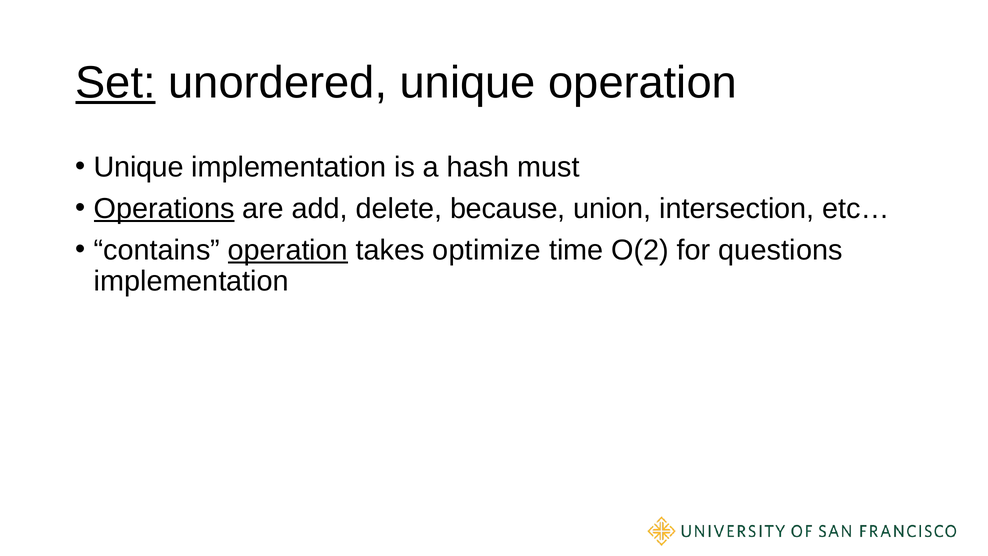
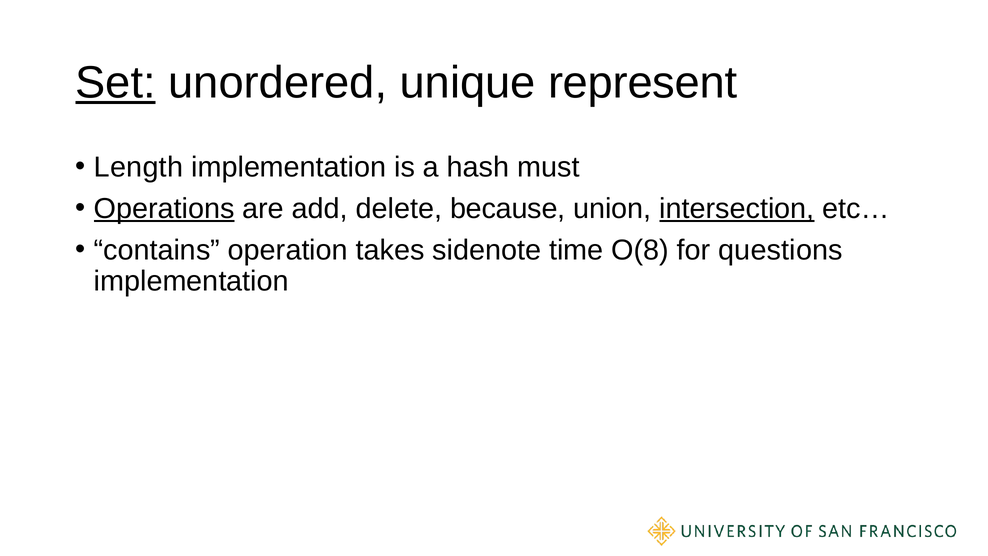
unique operation: operation -> represent
Unique at (139, 167): Unique -> Length
intersection underline: none -> present
operation at (288, 250) underline: present -> none
optimize: optimize -> sidenote
O(2: O(2 -> O(8
